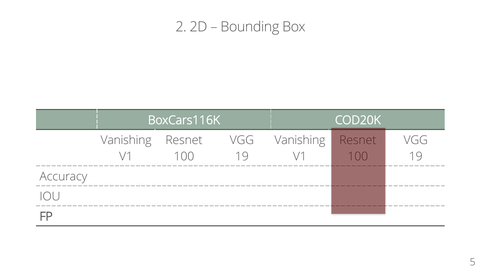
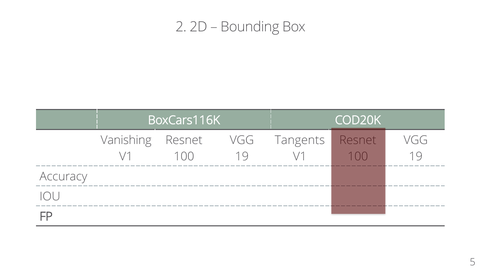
Vanishing at (300, 140): Vanishing -> Tangents
